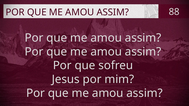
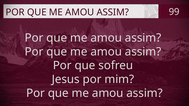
88: 88 -> 99
